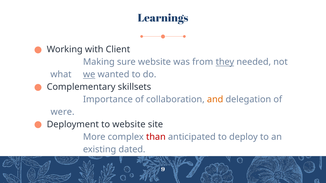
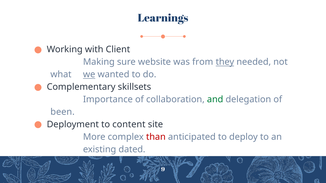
and colour: orange -> green
were: were -> been
to website: website -> content
